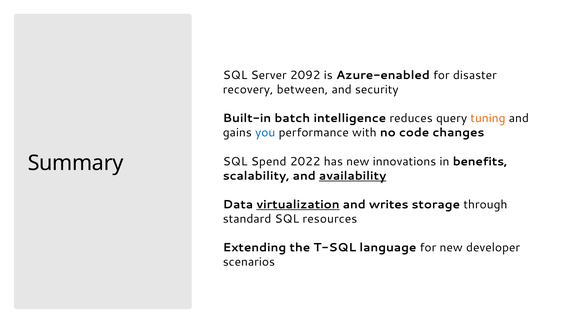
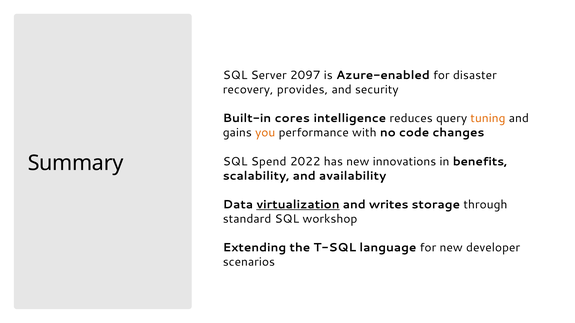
2092: 2092 -> 2097
between: between -> provides
batch: batch -> cores
you colour: blue -> orange
availability underline: present -> none
resources: resources -> workshop
